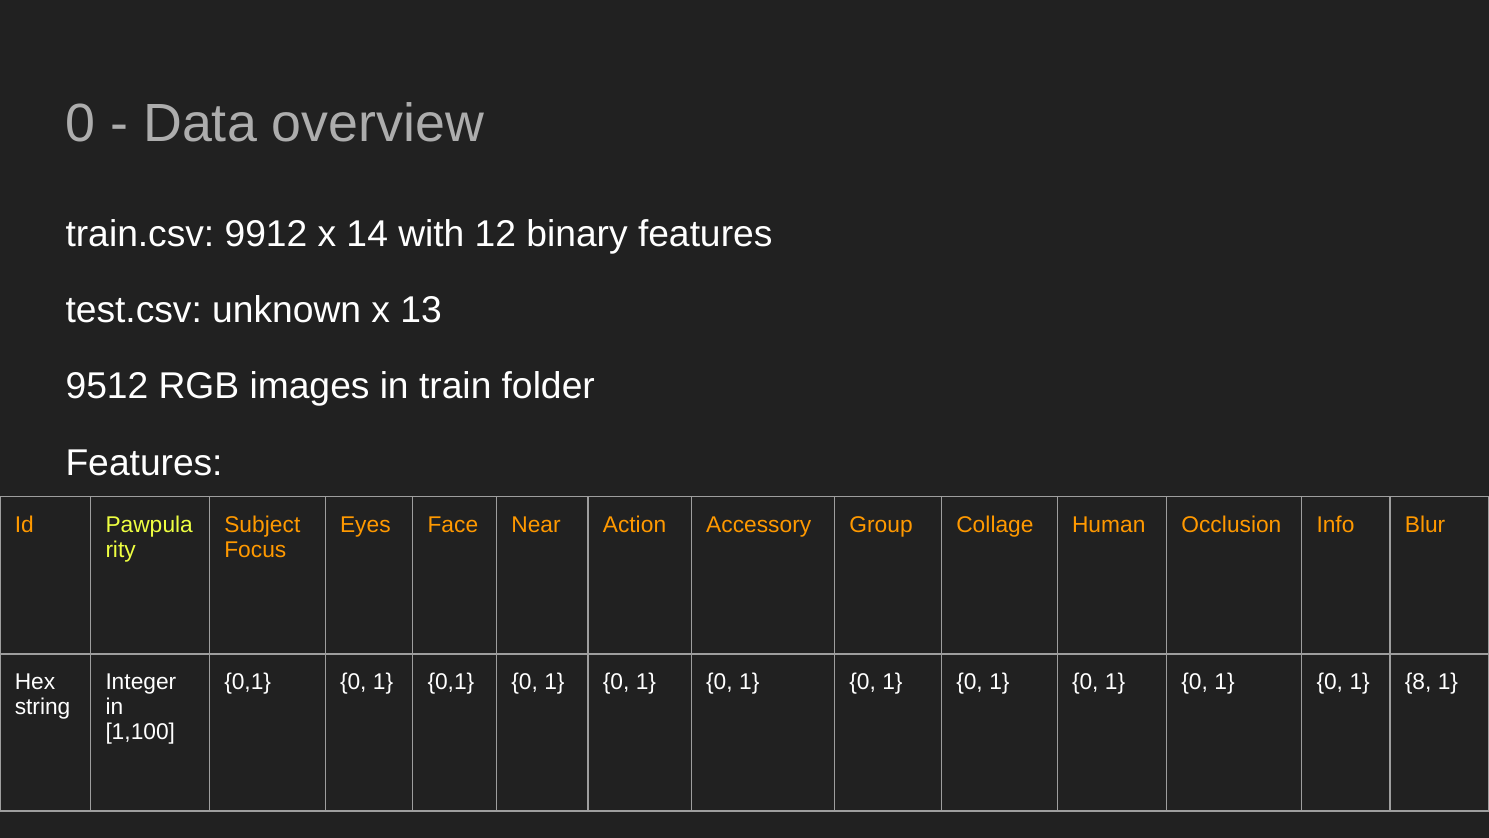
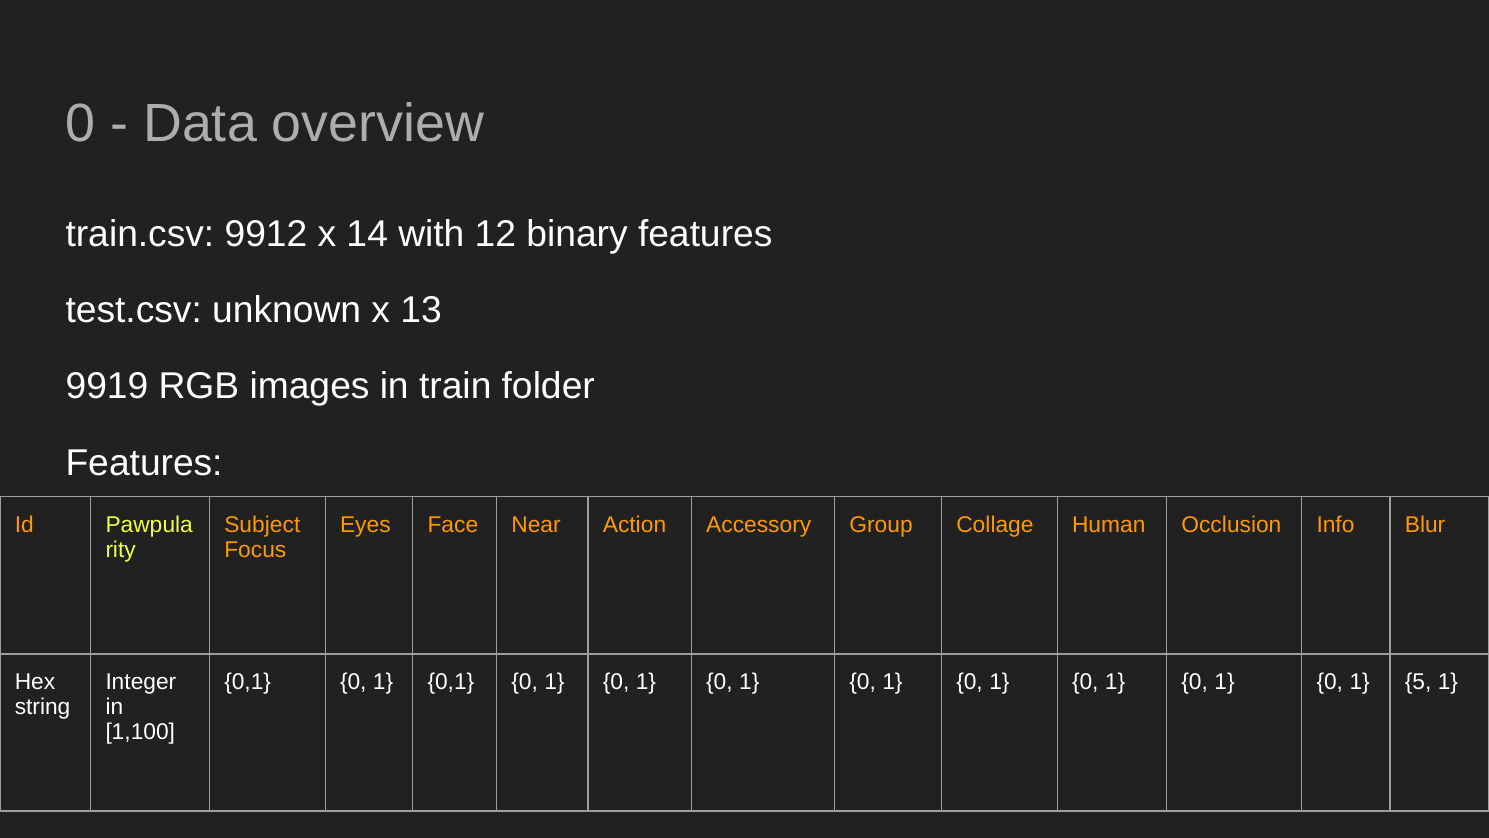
9512: 9512 -> 9919
8: 8 -> 5
